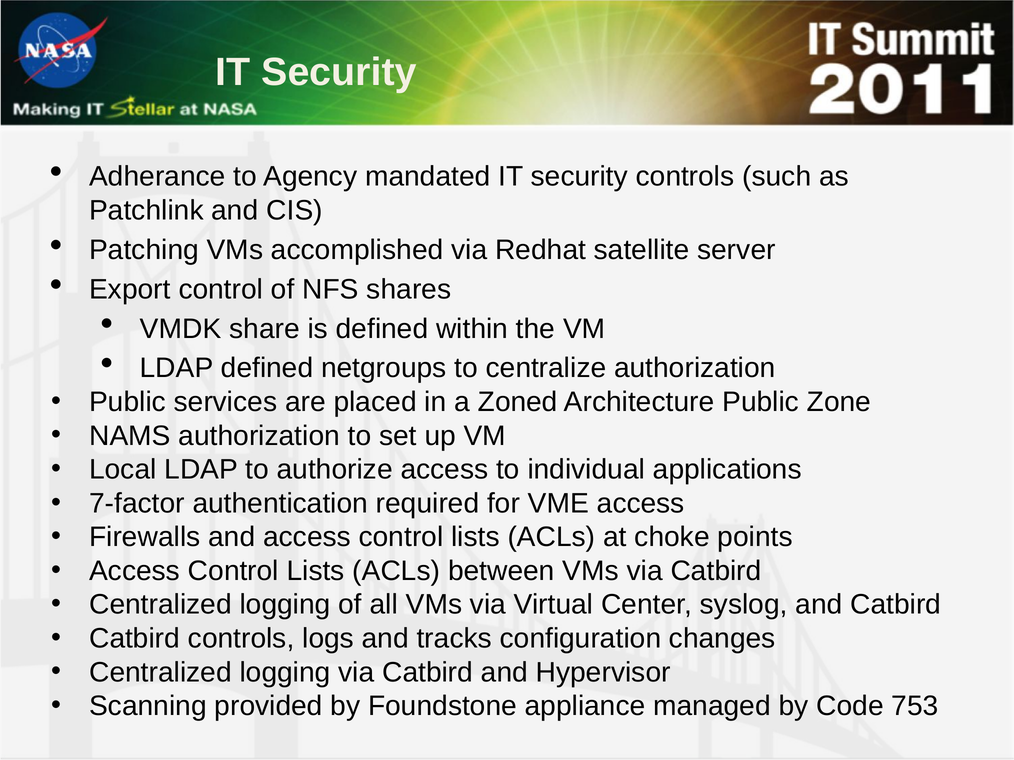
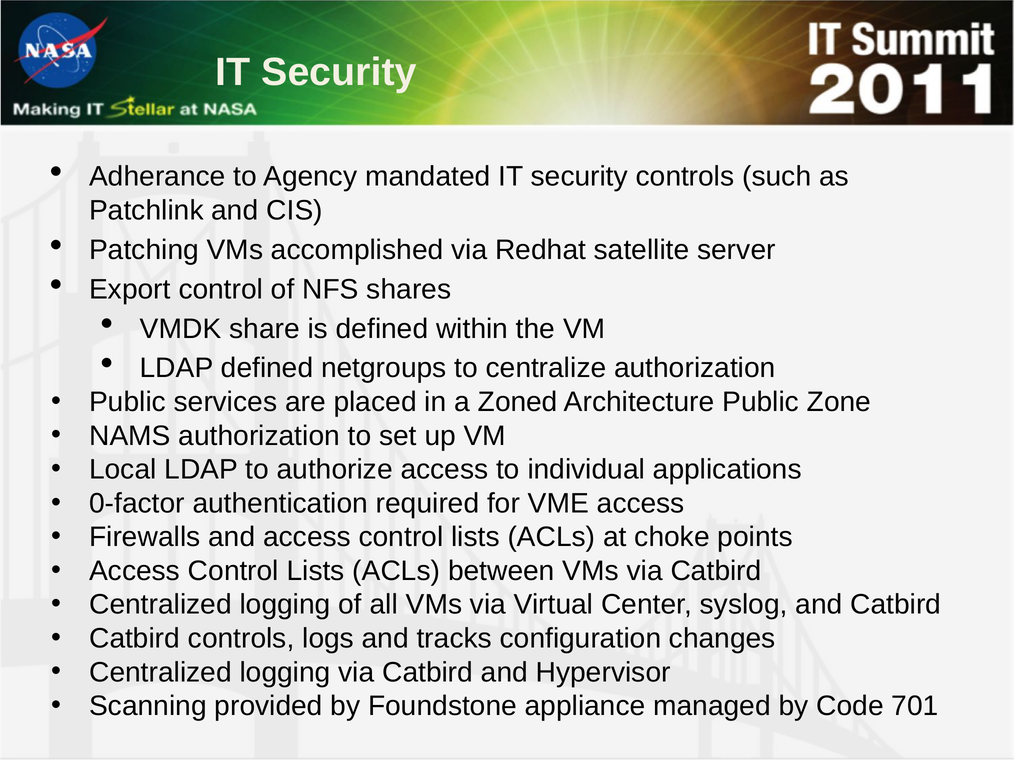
7-factor: 7-factor -> 0-factor
753: 753 -> 701
